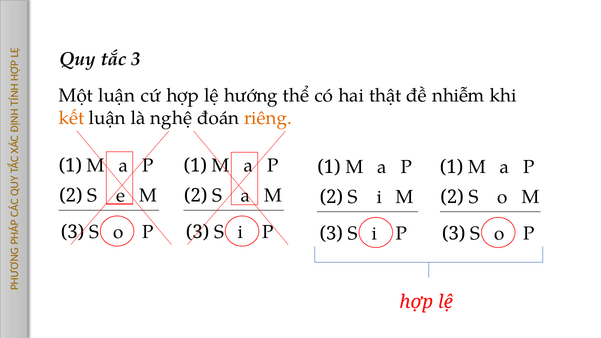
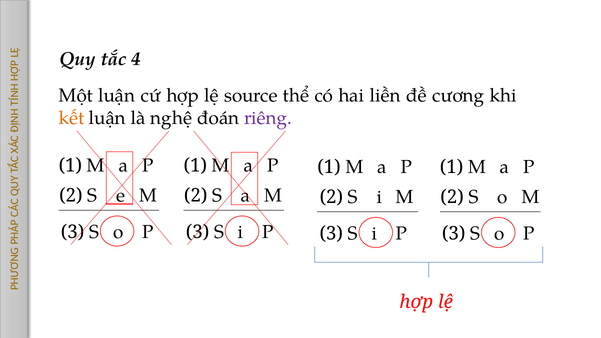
tắc 3: 3 -> 4
hướng: hướng -> source
thật: thật -> liền
nhiễm: nhiễm -> cương
riêng colour: orange -> purple
